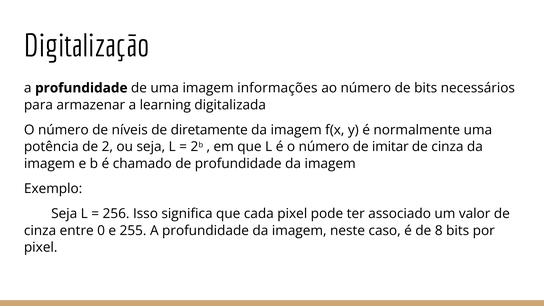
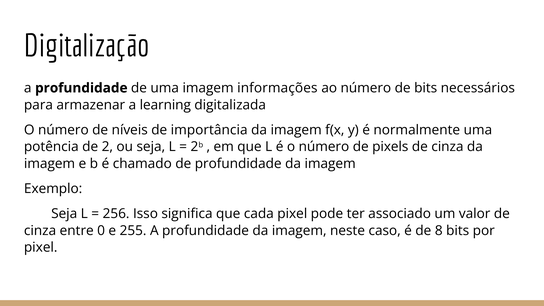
diretamente: diretamente -> importância
imitar: imitar -> pixels
